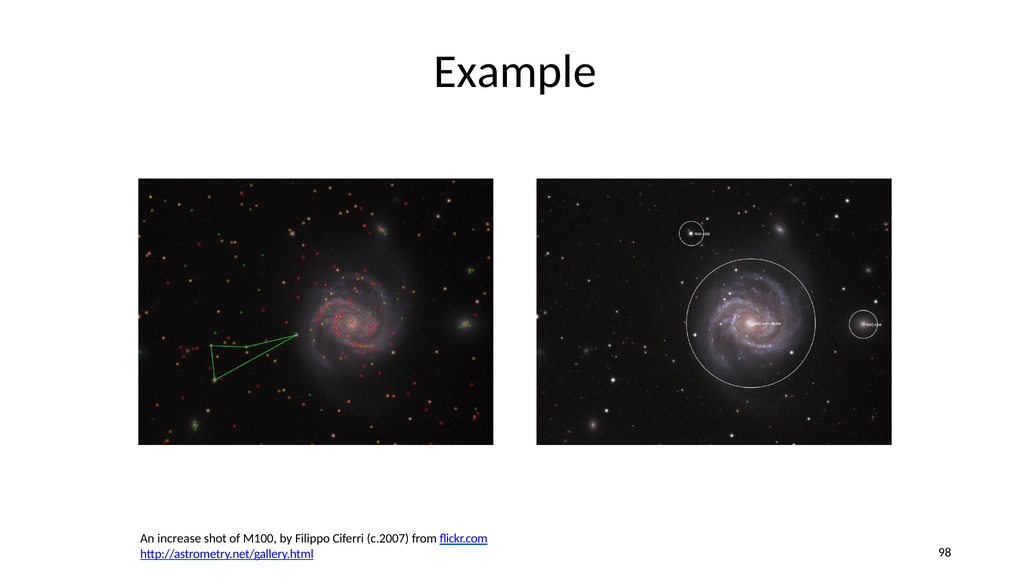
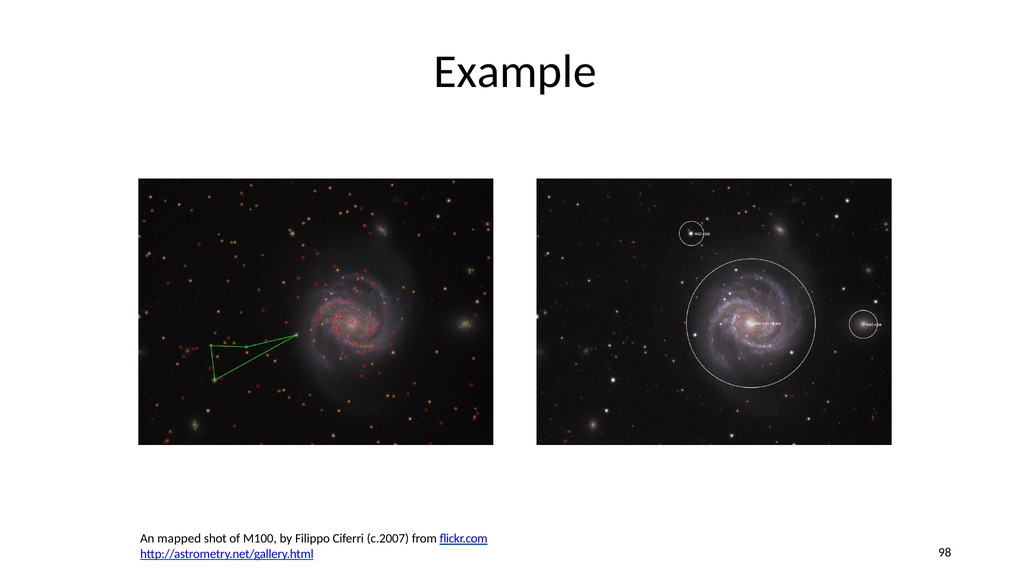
increase: increase -> mapped
